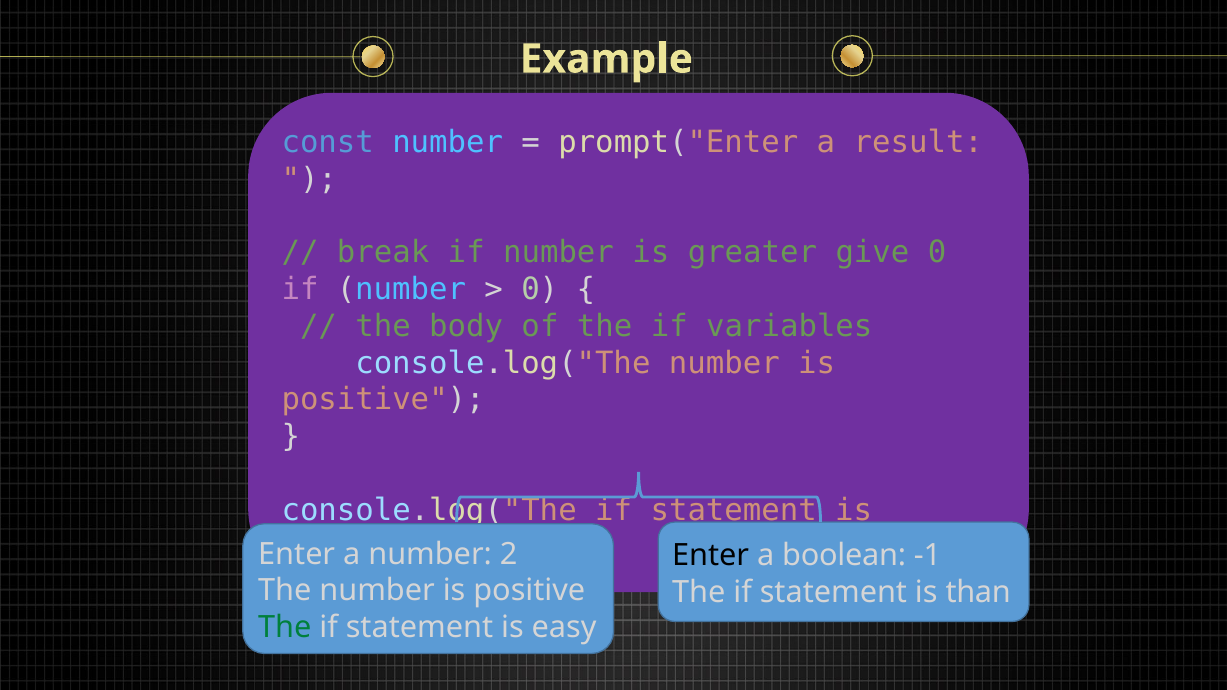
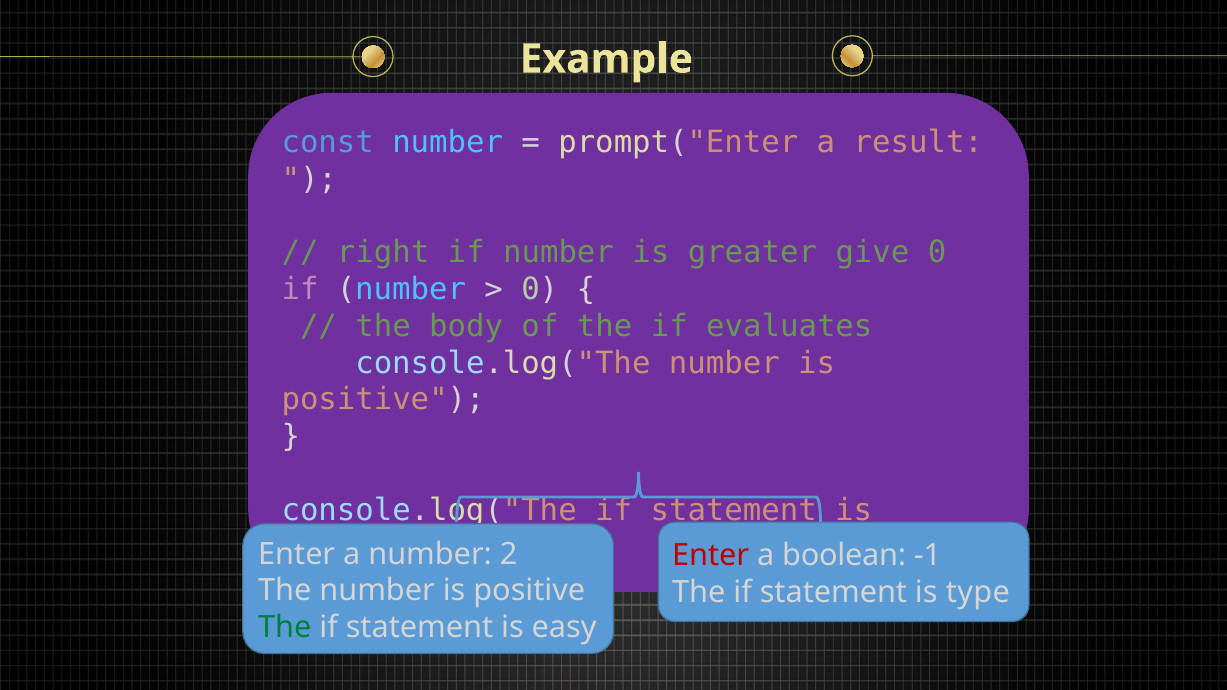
break: break -> right
variables: variables -> evaluates
Enter at (711, 556) colour: black -> red
than: than -> type
